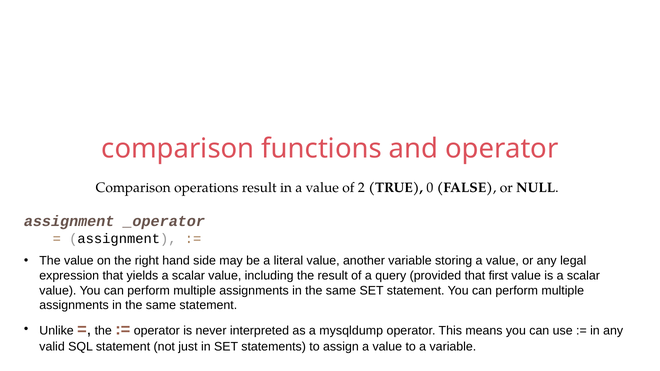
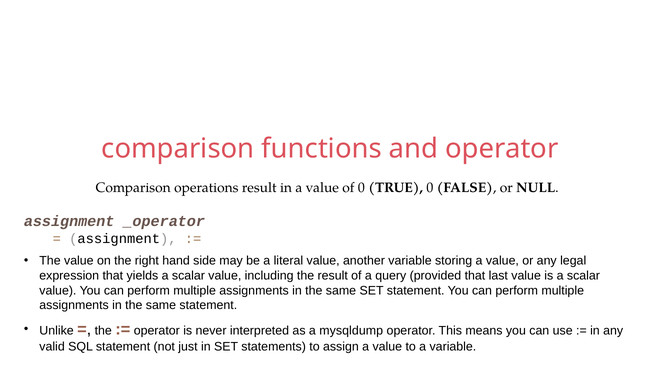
of 2: 2 -> 0
first: first -> last
